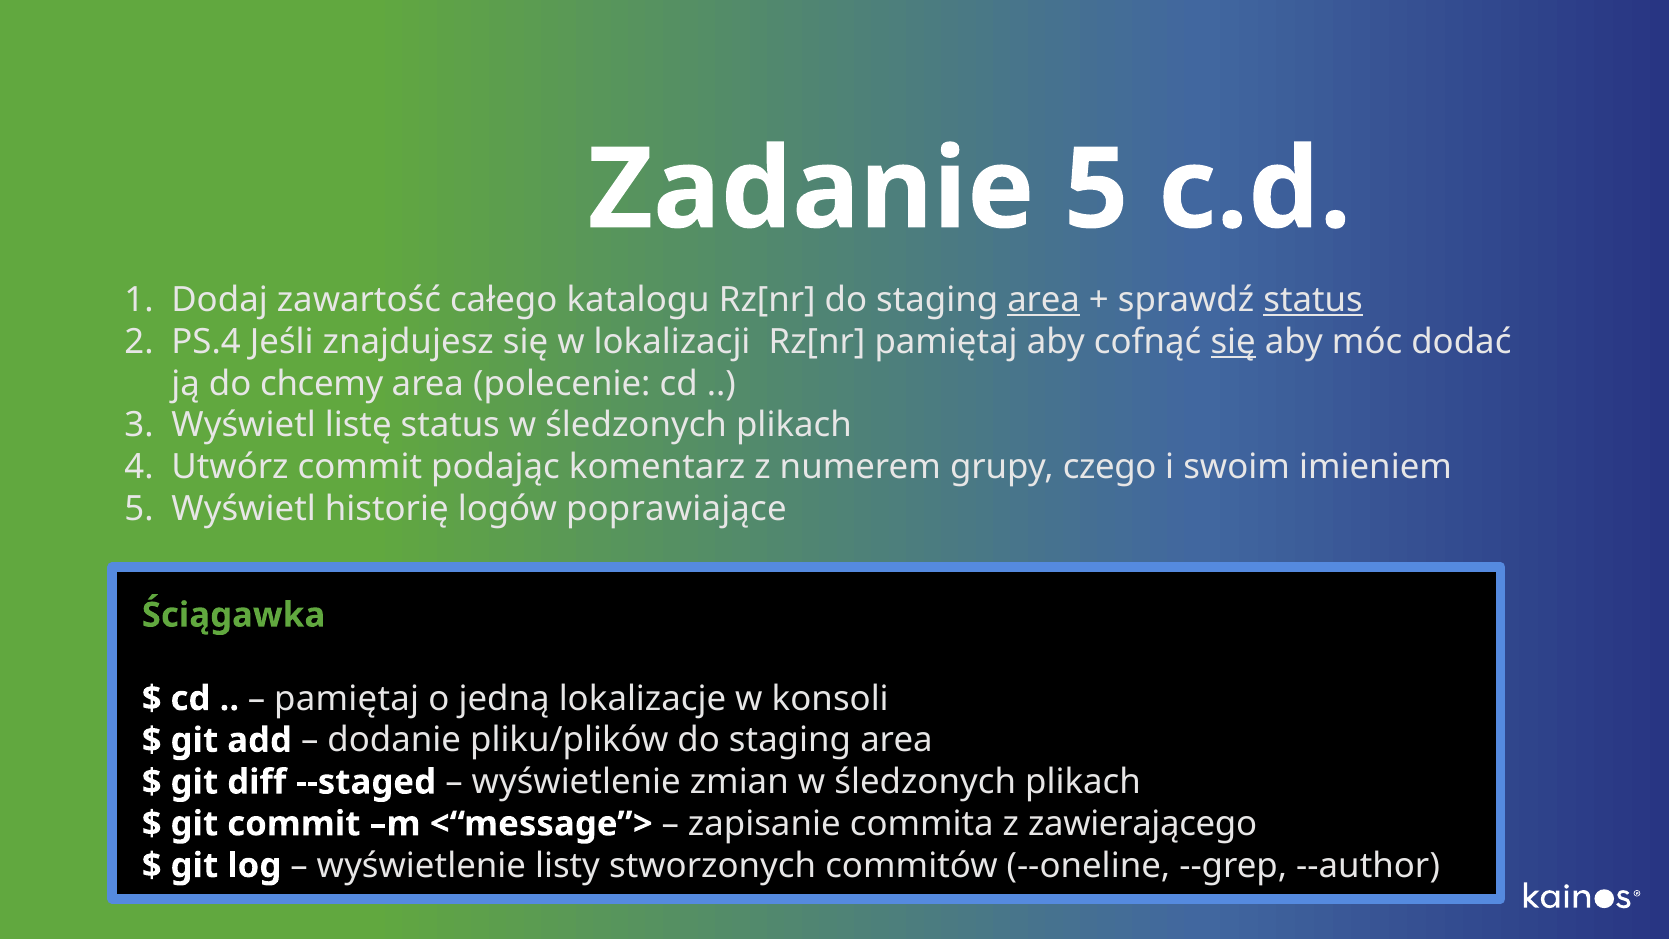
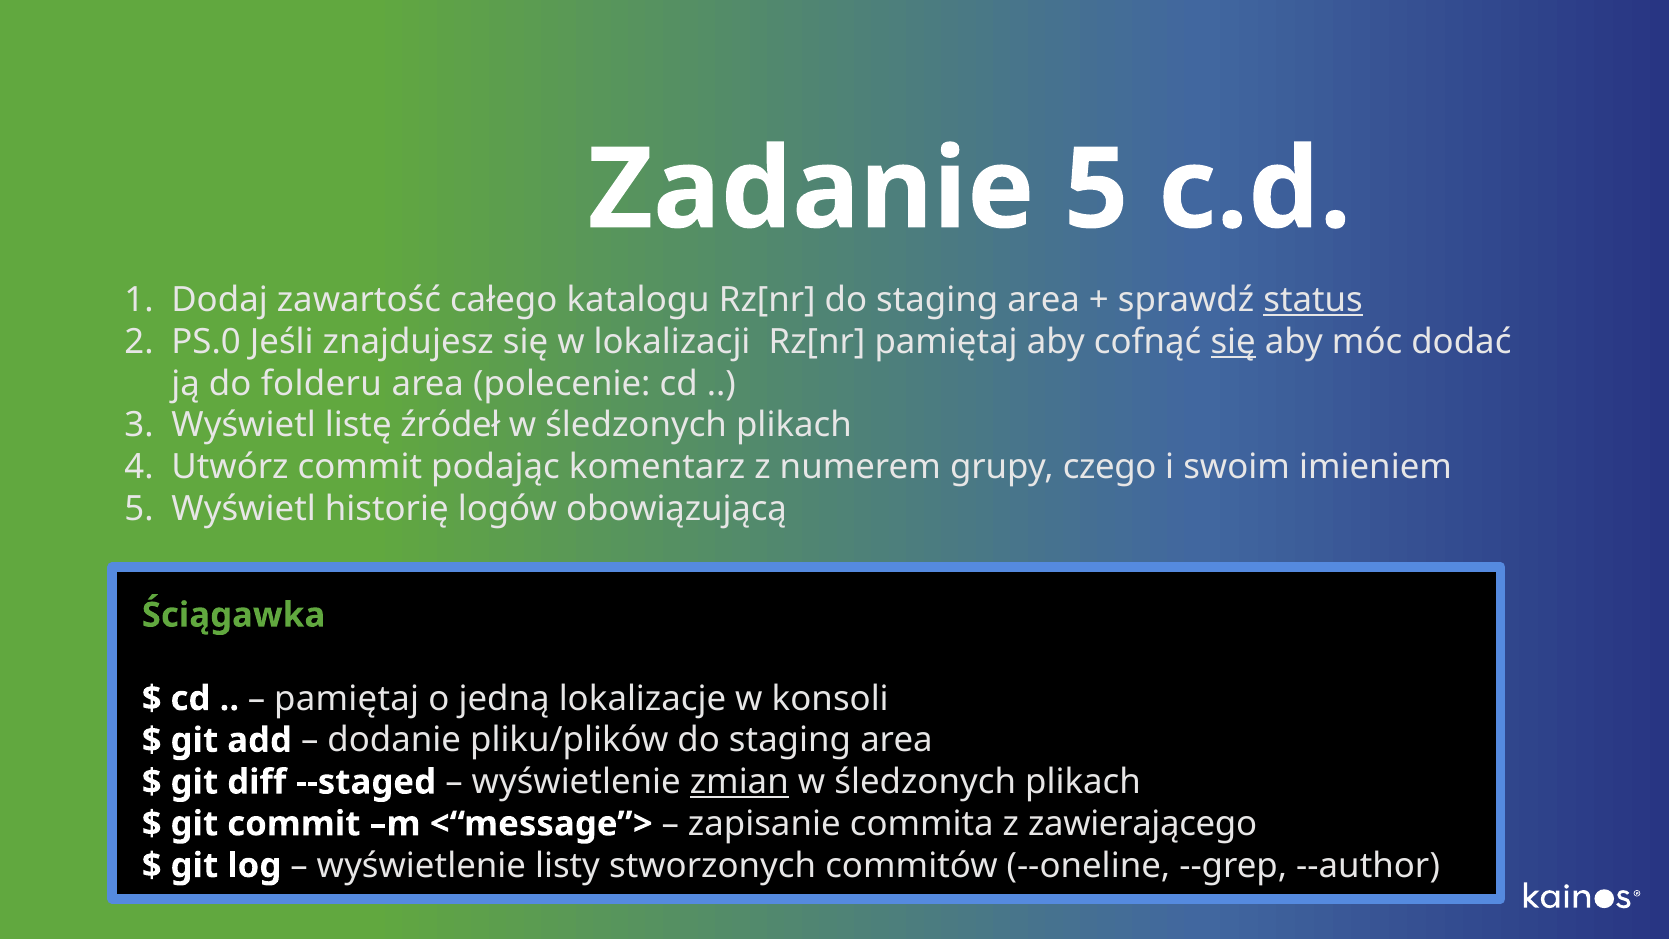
area at (1044, 300) underline: present -> none
PS.4: PS.4 -> PS.0
chcemy: chcemy -> folderu
listę status: status -> źródeł
poprawiające: poprawiające -> obowiązującą
zmian underline: none -> present
